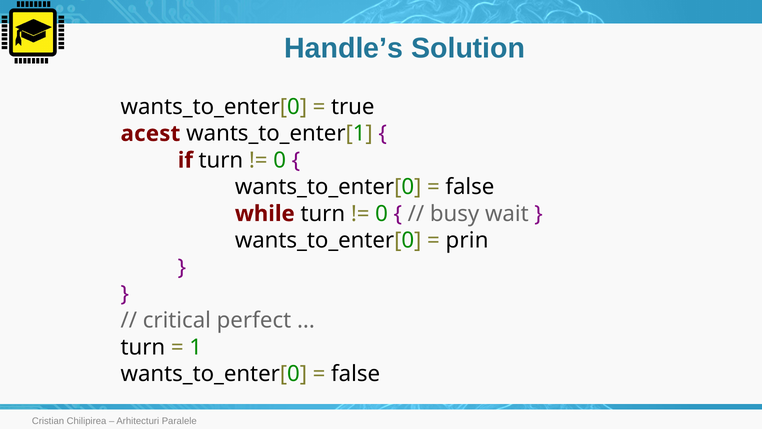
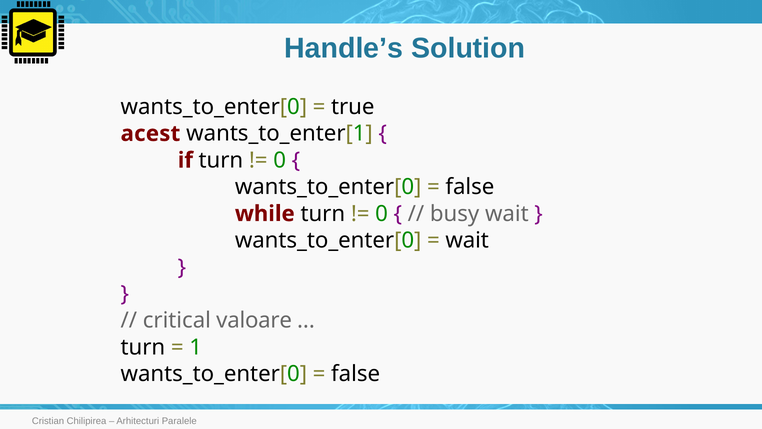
prin at (467, 240): prin -> wait
perfect: perfect -> valoare
